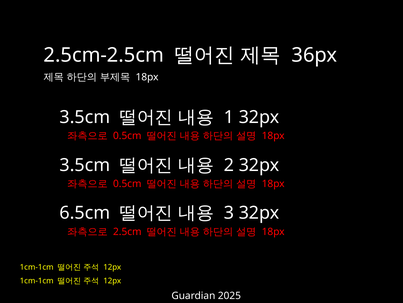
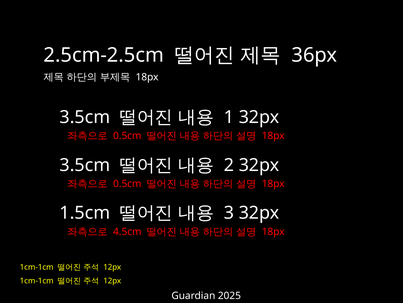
6.5cm: 6.5cm -> 1.5cm
2.5cm: 2.5cm -> 4.5cm
